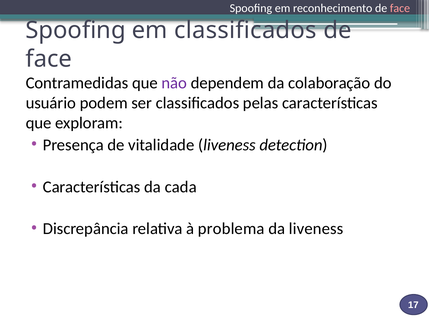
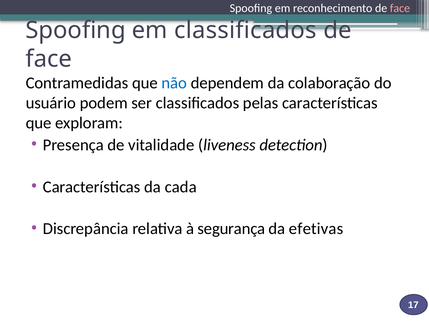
não colour: purple -> blue
problema: problema -> segurança
da liveness: liveness -> efetivas
